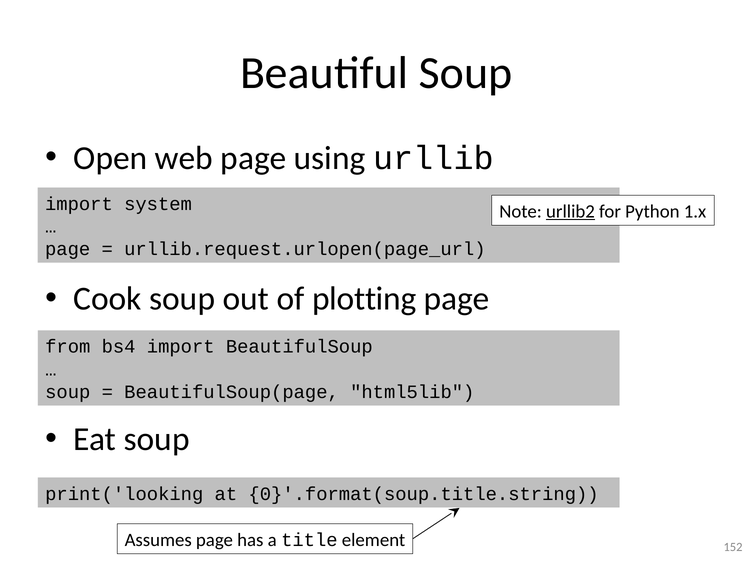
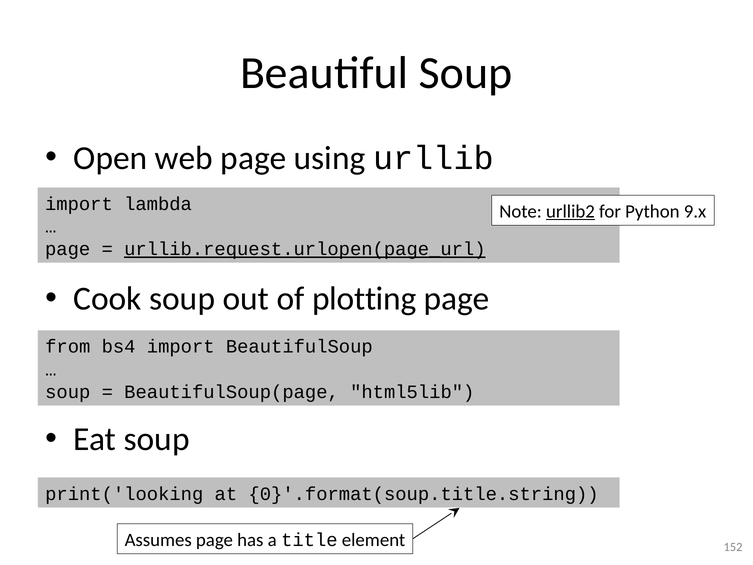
system: system -> lambda
1.x: 1.x -> 9.x
urllib.request.urlopen(page_url underline: none -> present
